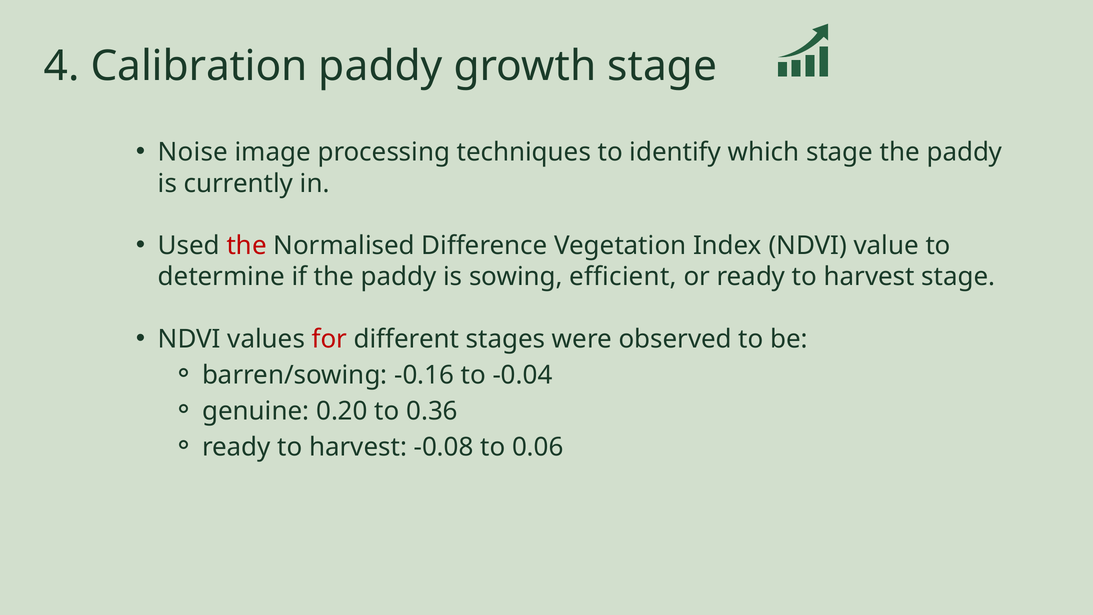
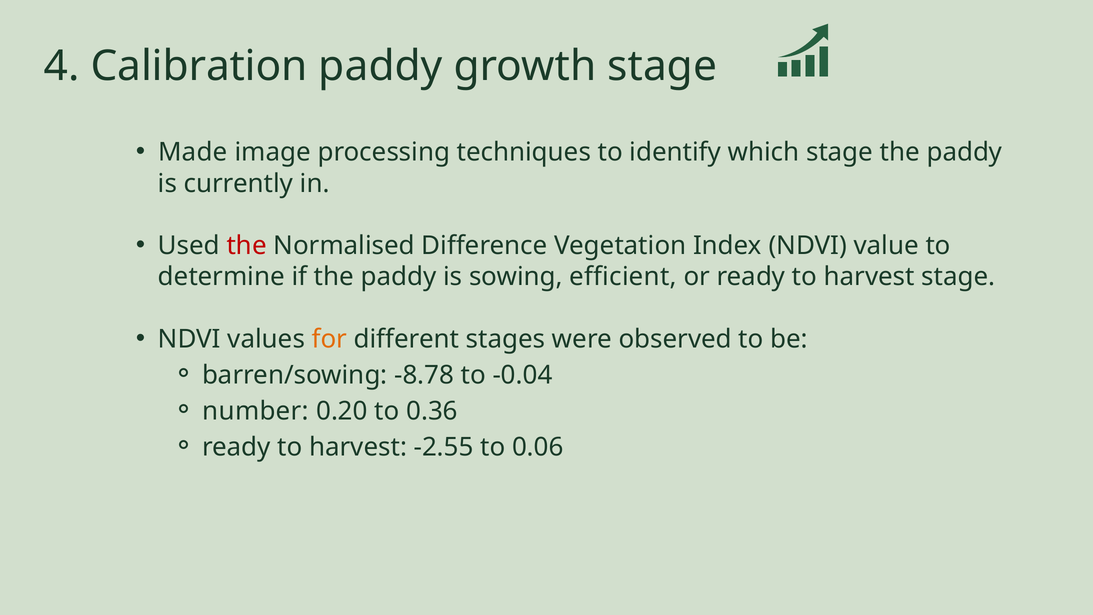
Noise: Noise -> Made
for colour: red -> orange
-0.16: -0.16 -> -8.78
genuine: genuine -> number
-0.08: -0.08 -> -2.55
